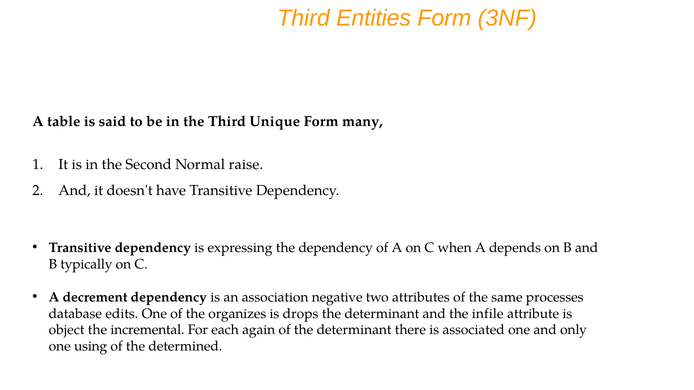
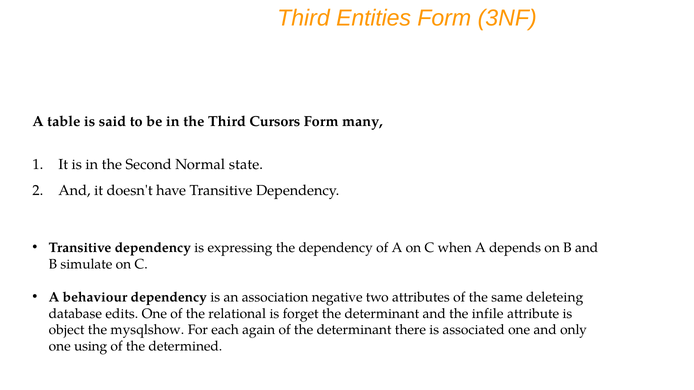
Unique: Unique -> Cursors
raise: raise -> state
typically: typically -> simulate
decrement: decrement -> behaviour
processes: processes -> deleteing
organizes: organizes -> relational
drops: drops -> forget
incremental: incremental -> mysqlshow
